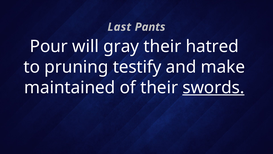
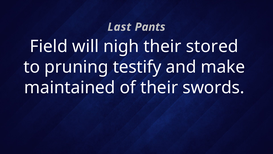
Pour: Pour -> Field
gray: gray -> nigh
hatred: hatred -> stored
swords underline: present -> none
